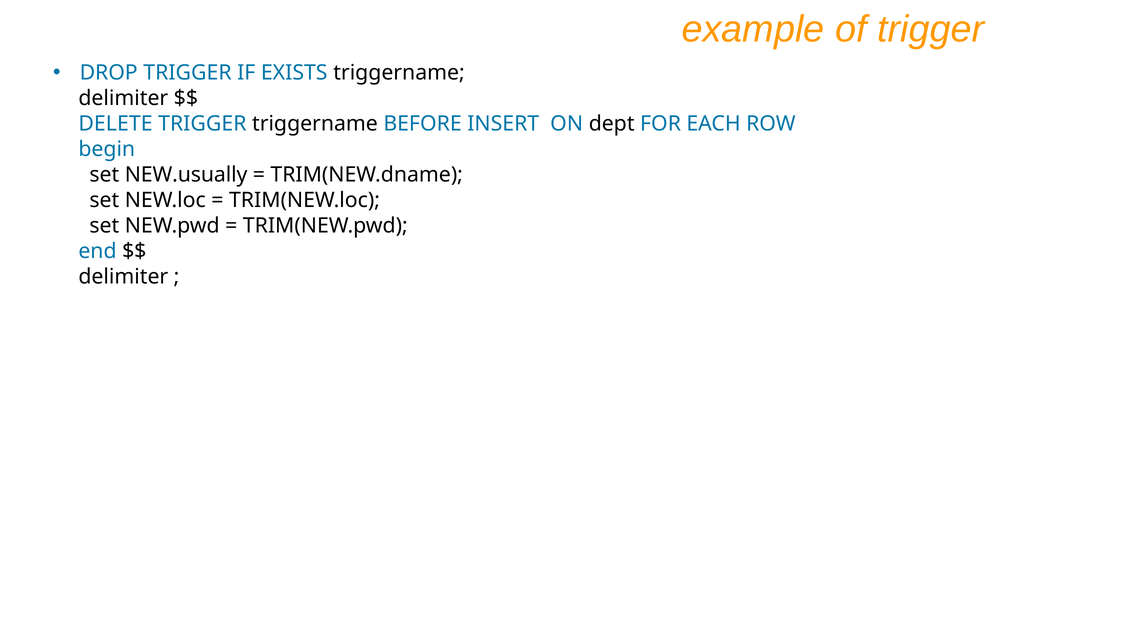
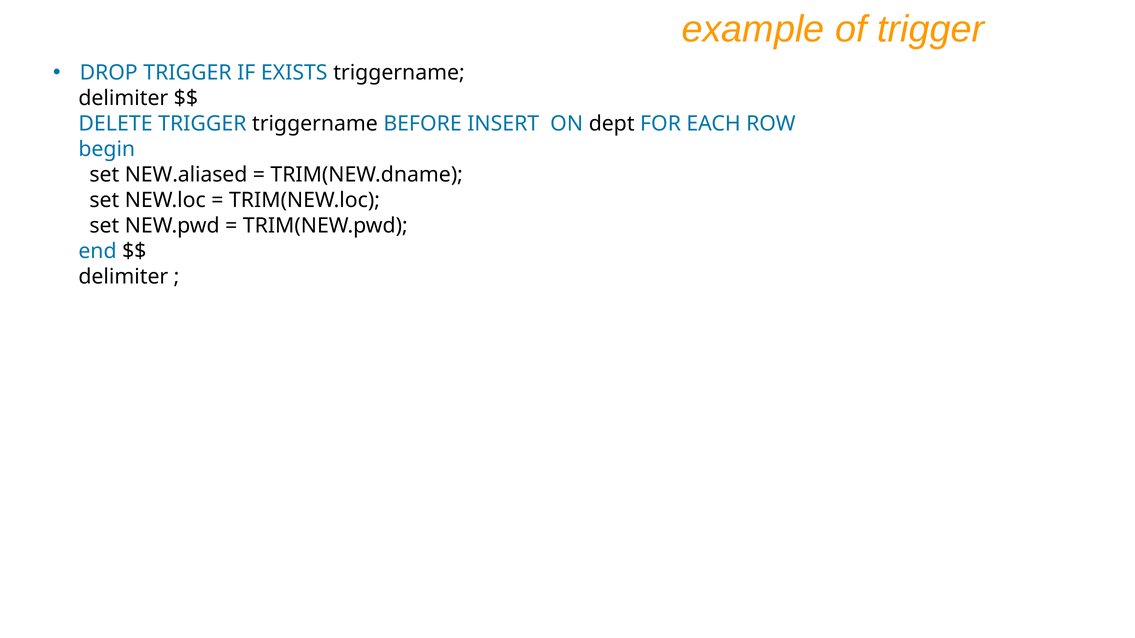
NEW.usually: NEW.usually -> NEW.aliased
